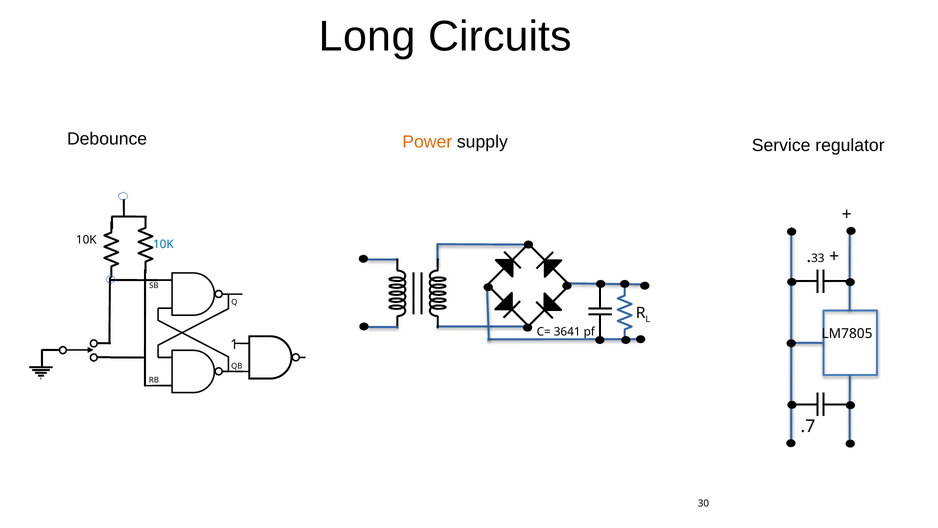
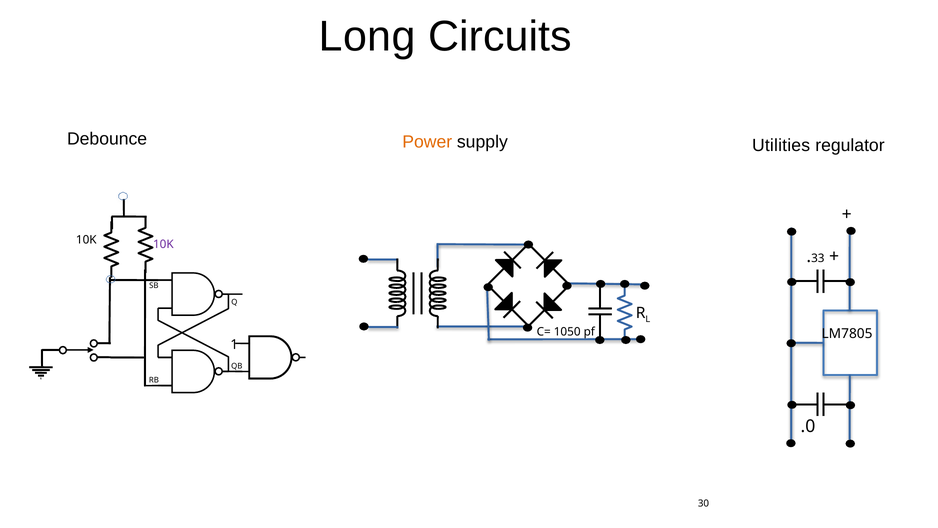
Service: Service -> Utilities
10K at (163, 244) colour: blue -> purple
3641: 3641 -> 1050
.7: .7 -> .0
